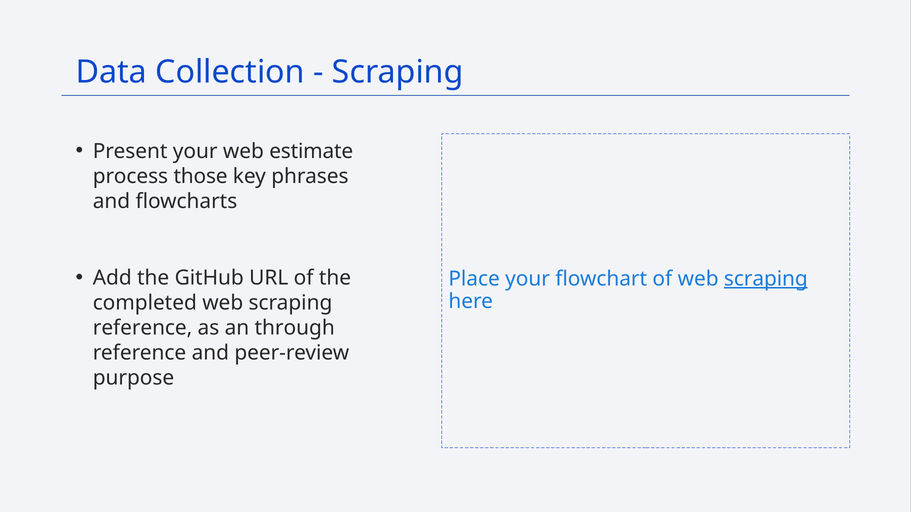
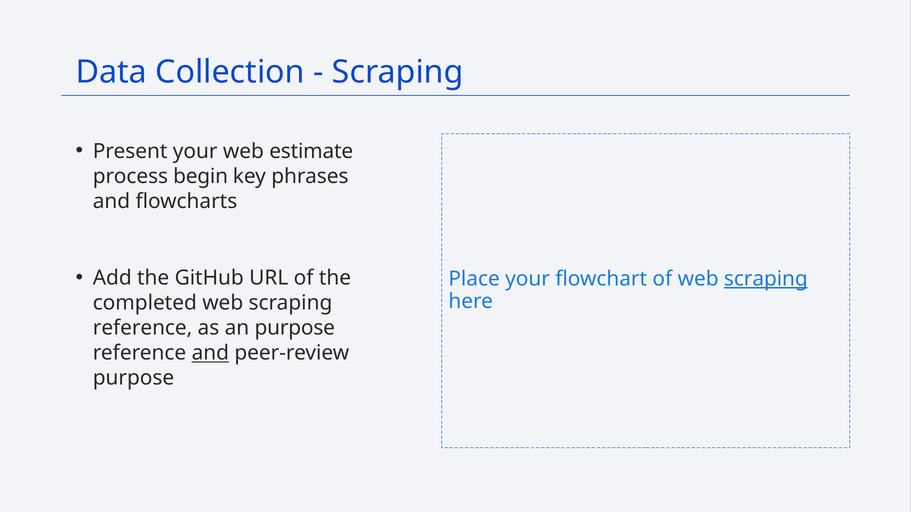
those: those -> begin
an through: through -> purpose
and at (210, 353) underline: none -> present
